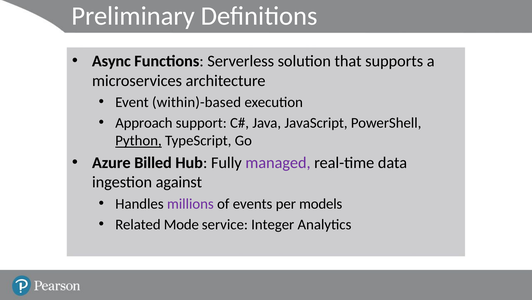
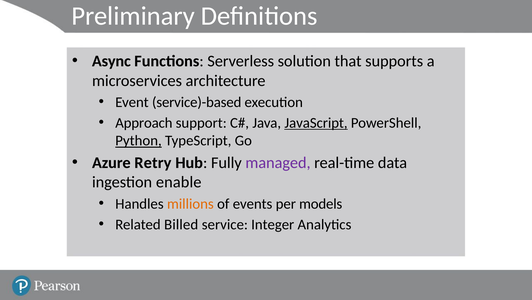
within)-based: within)-based -> service)-based
JavaScript underline: none -> present
Billed: Billed -> Retry
against: against -> enable
millions colour: purple -> orange
Mode: Mode -> Billed
